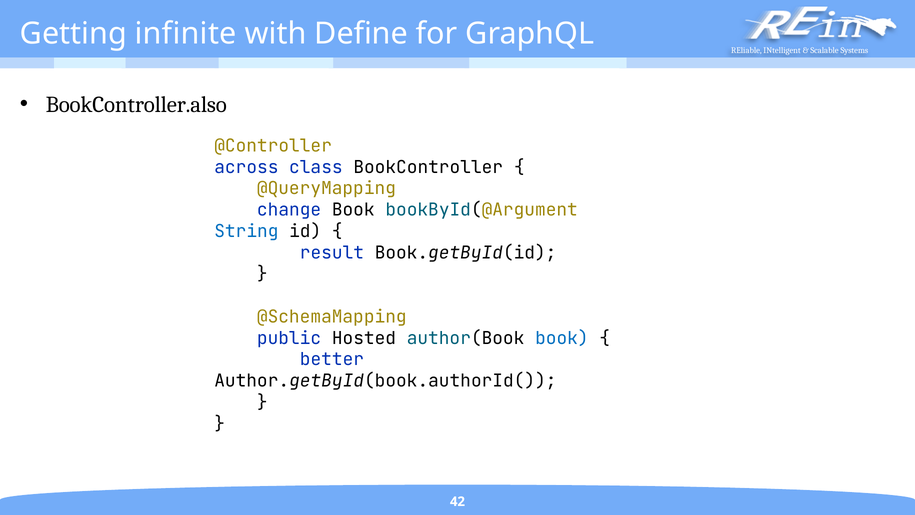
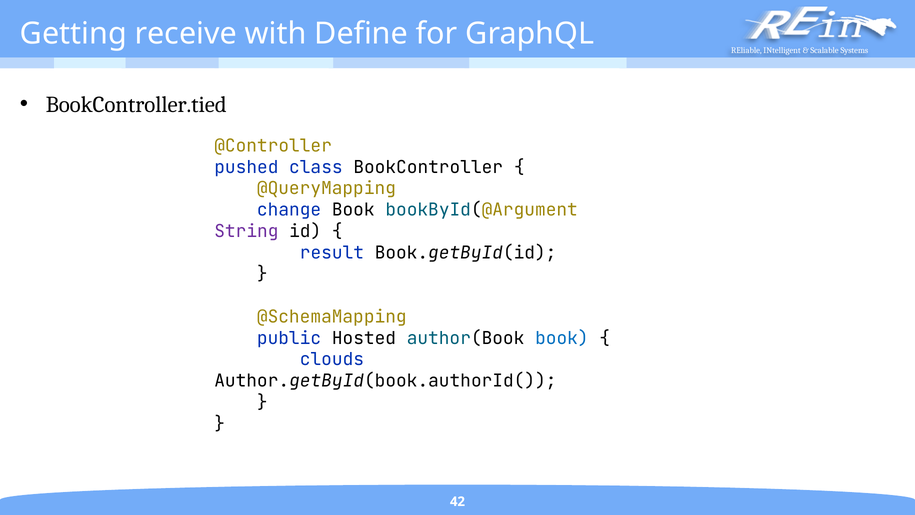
infinite: infinite -> receive
BookController.also: BookController.also -> BookController.tied
across: across -> pushed
String colour: blue -> purple
better: better -> clouds
